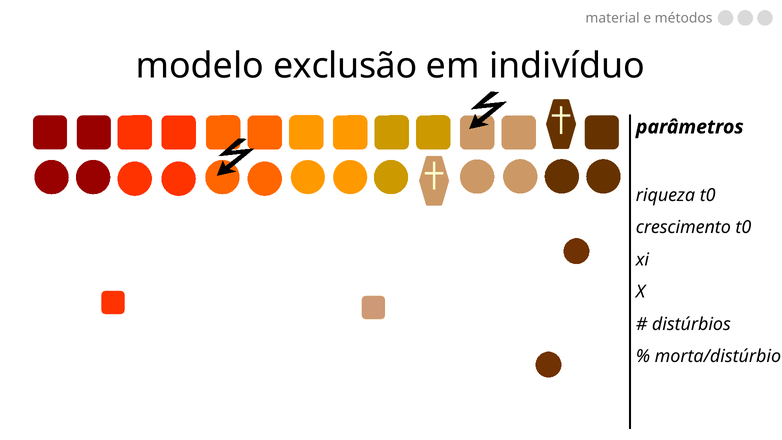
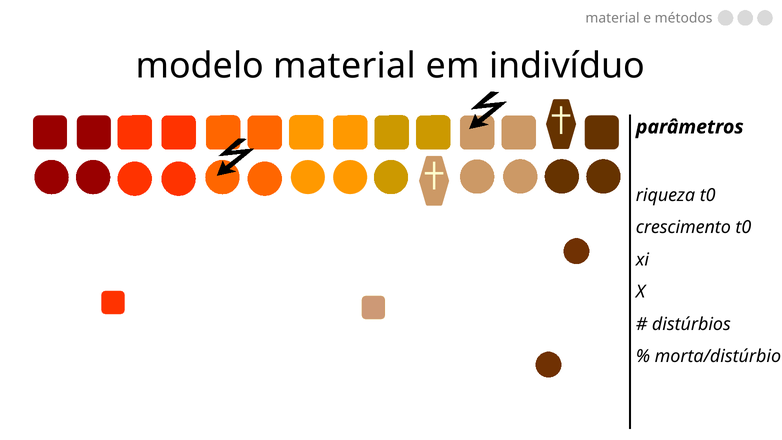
modelo exclusão: exclusão -> material
